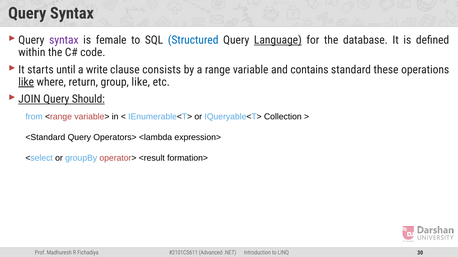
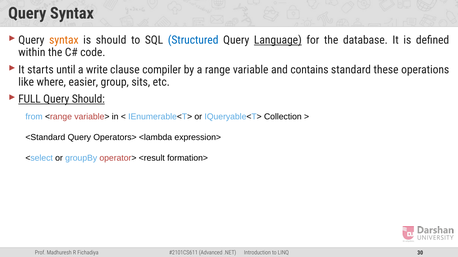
syntax at (64, 40) colour: purple -> orange
is female: female -> should
consists: consists -> compiler
like at (26, 82) underline: present -> none
return: return -> easier
group like: like -> sits
JOIN: JOIN -> FULL
